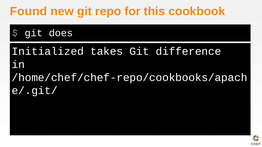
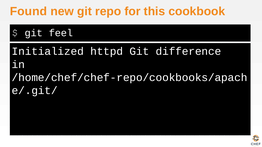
does: does -> feel
takes: takes -> httpd
